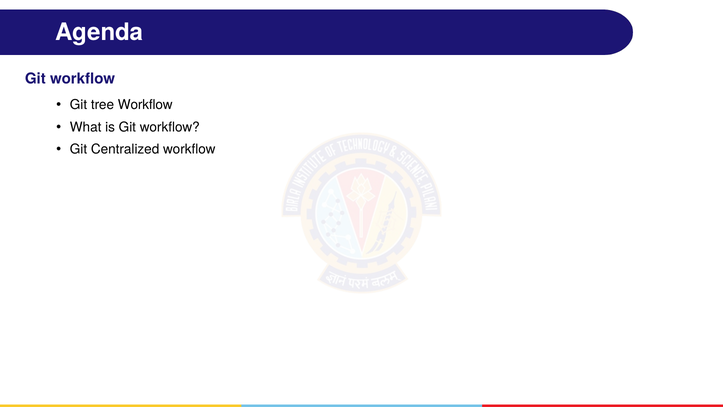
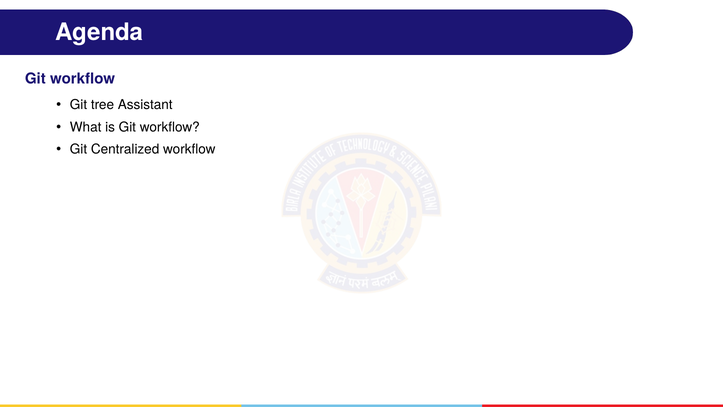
tree Workflow: Workflow -> Assistant
